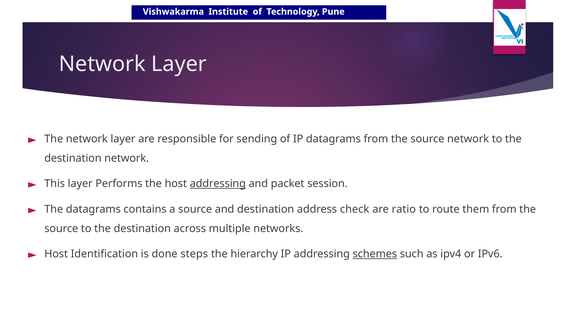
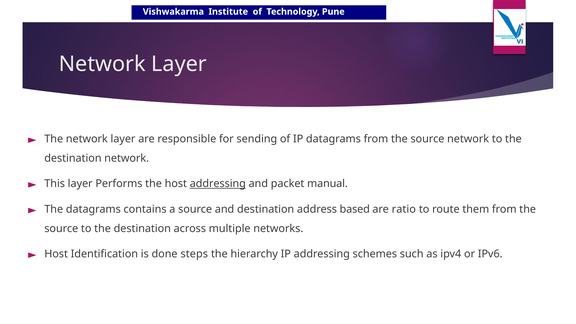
session: session -> manual
check: check -> based
schemes underline: present -> none
